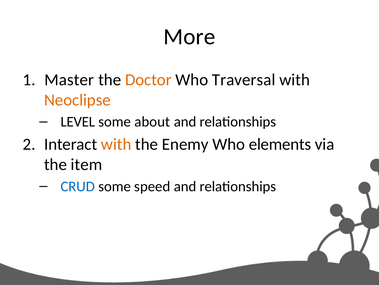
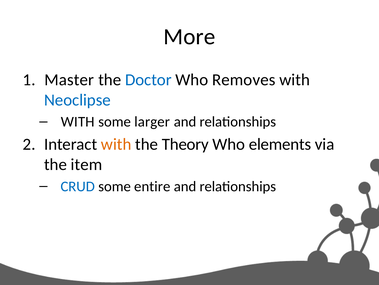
Doctor colour: orange -> blue
Traversal: Traversal -> Removes
Neoclipse colour: orange -> blue
LEVEL at (78, 121): LEVEL -> WITH
about: about -> larger
Enemy: Enemy -> Theory
speed: speed -> entire
